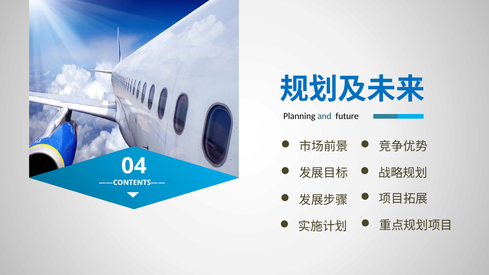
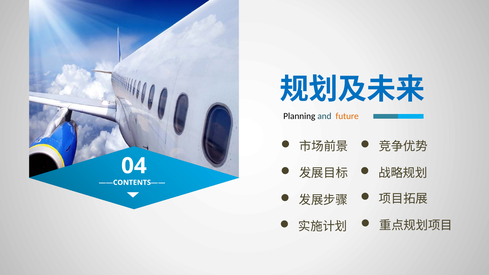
future colour: black -> orange
